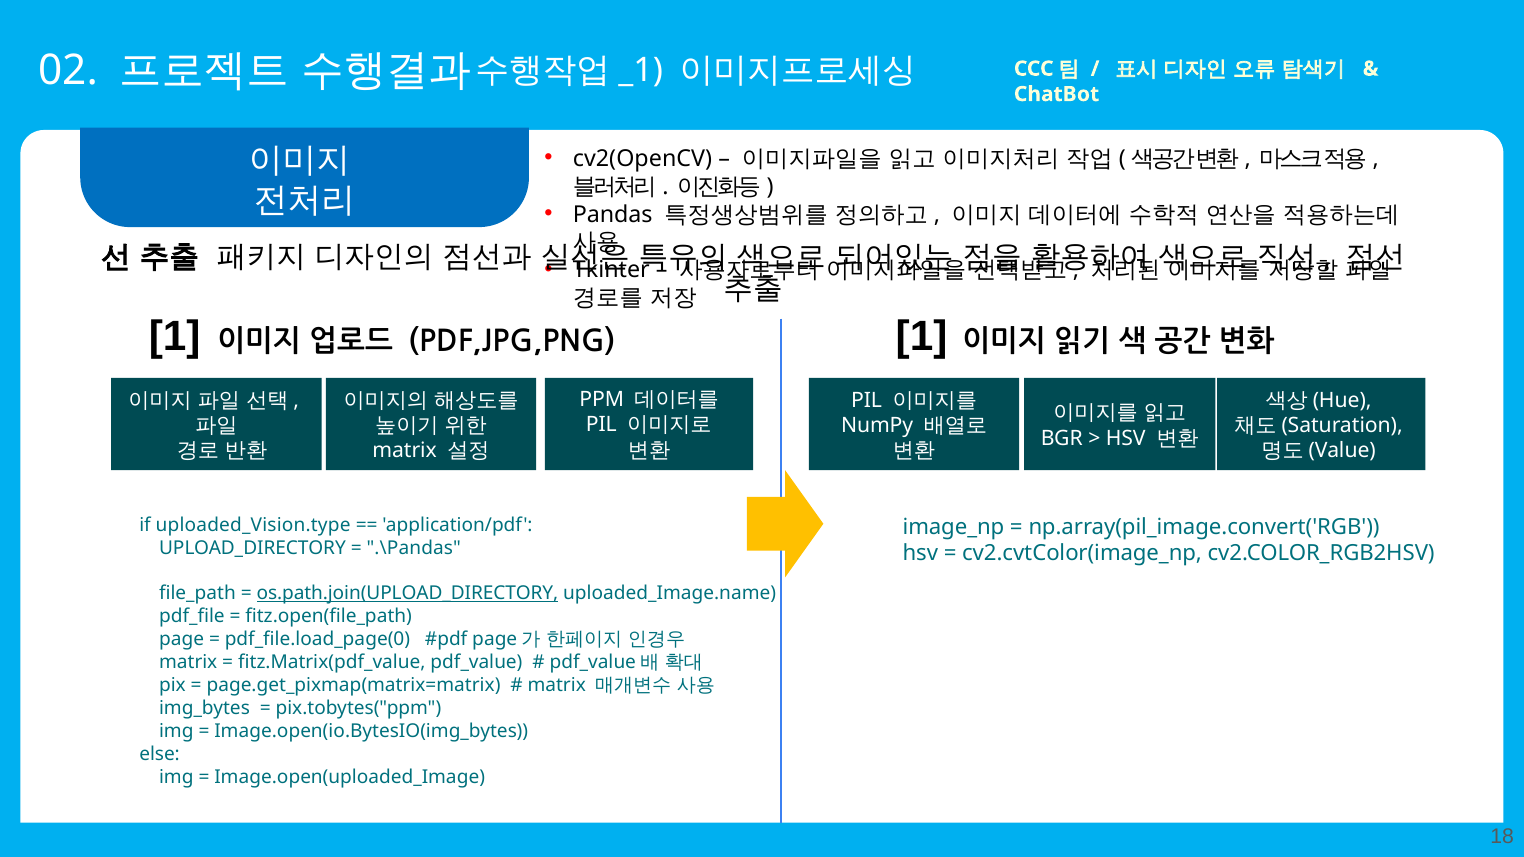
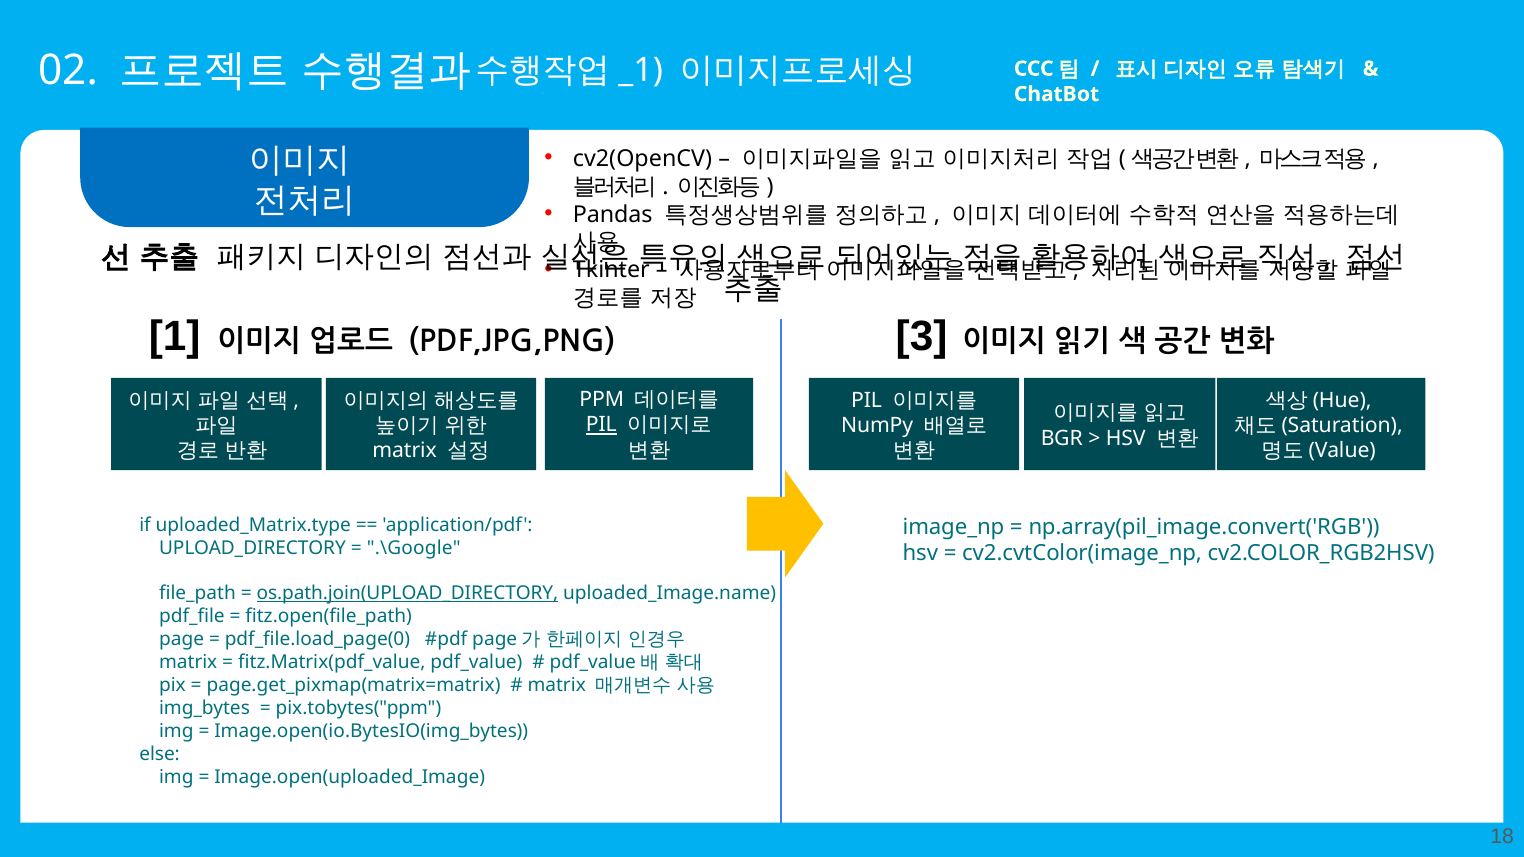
1 1: 1 -> 3
PIL at (601, 425) underline: none -> present
uploaded_Vision.type: uploaded_Vision.type -> uploaded_Matrix.type
.\Pandas: .\Pandas -> .\Google
